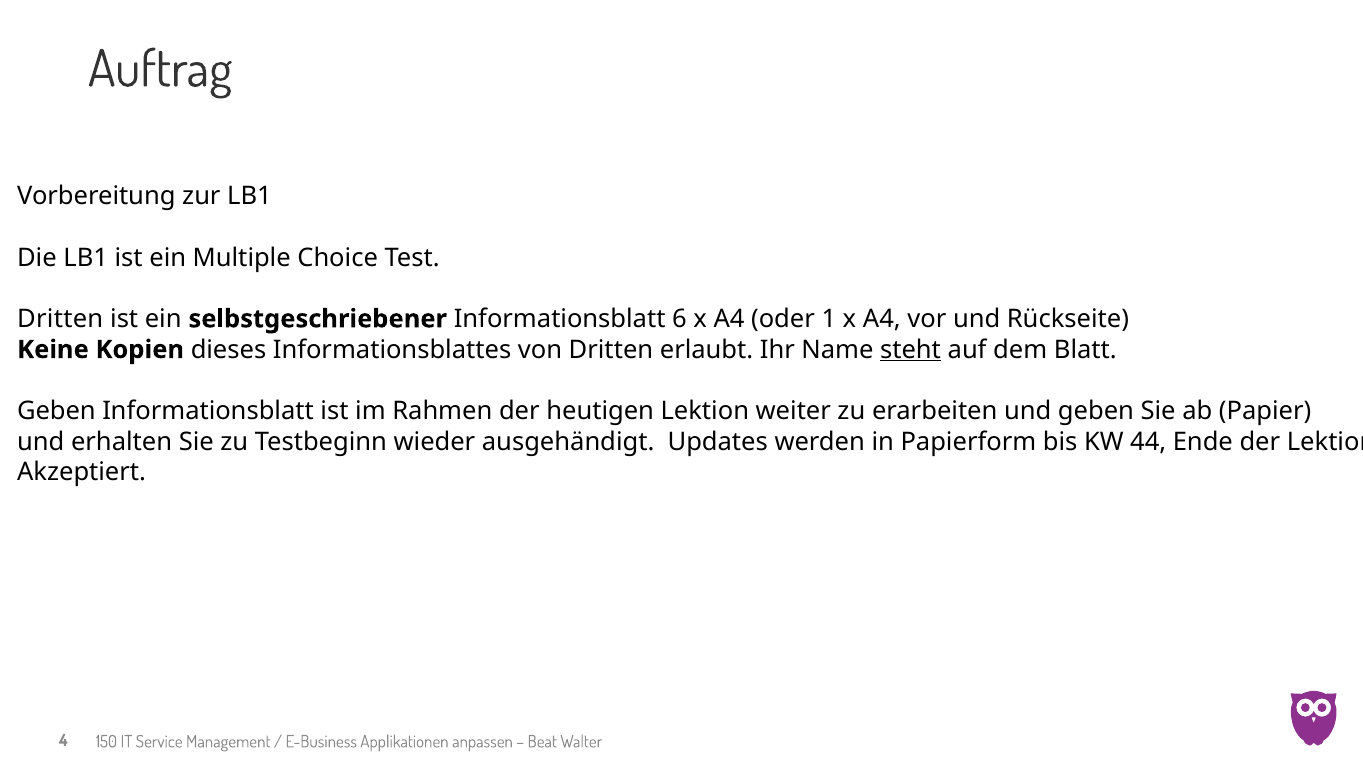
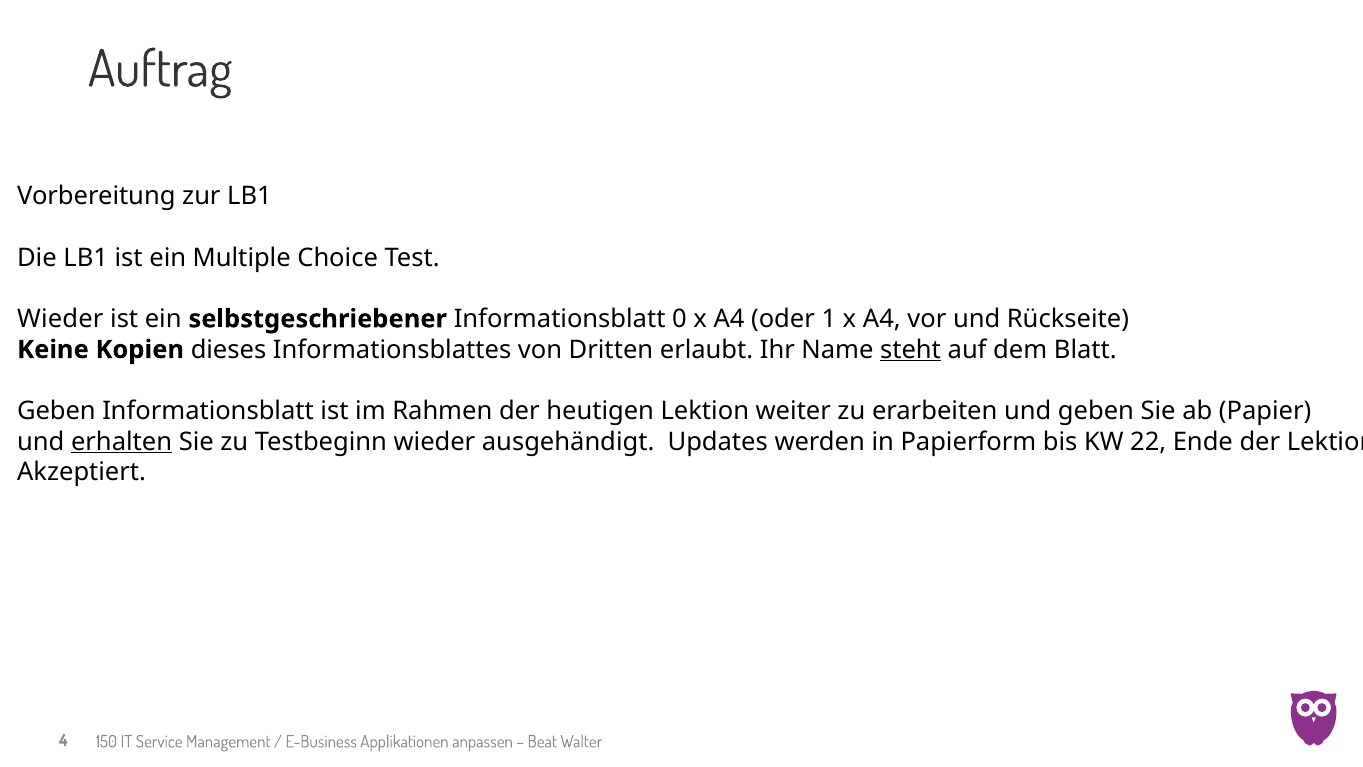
Dritten at (60, 319): Dritten -> Wieder
6: 6 -> 0
erhalten underline: none -> present
44: 44 -> 22
